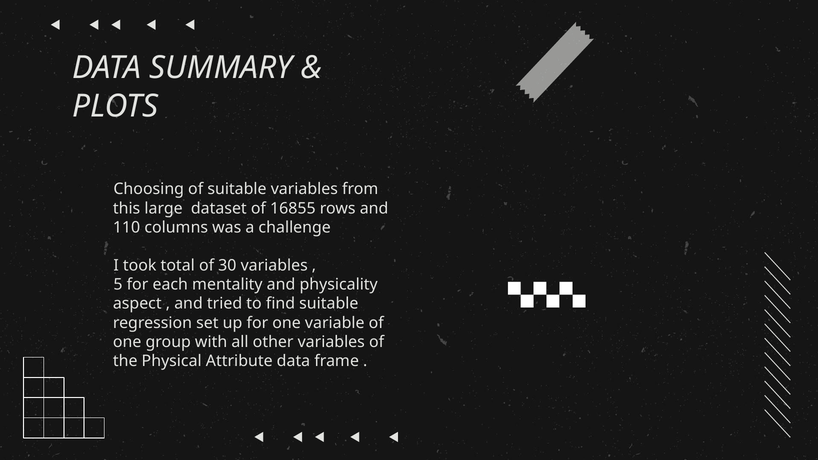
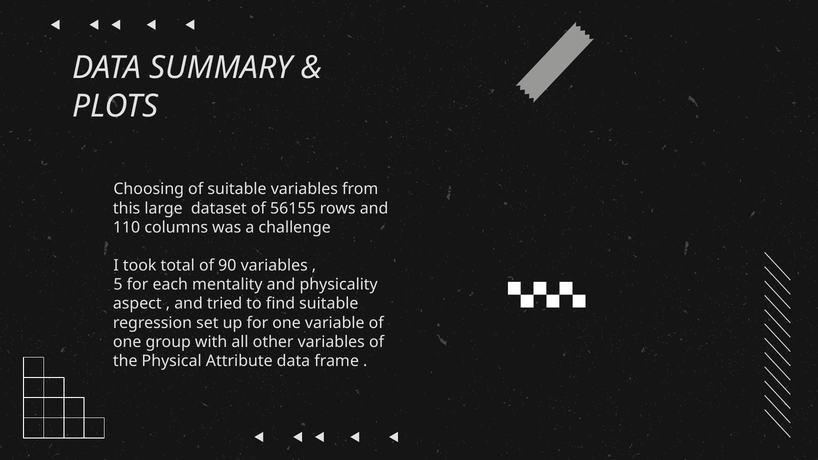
16855: 16855 -> 56155
30: 30 -> 90
